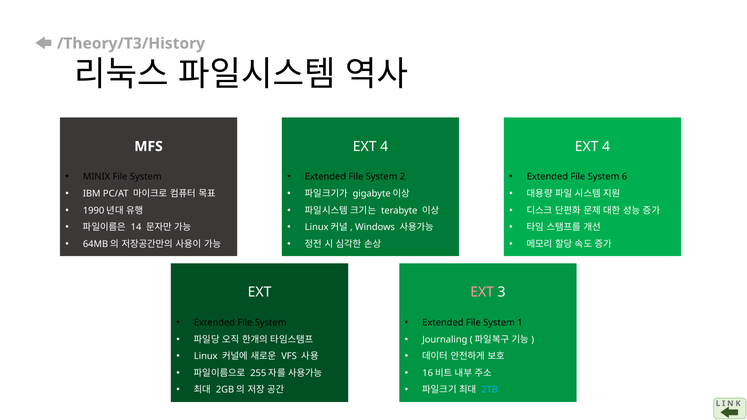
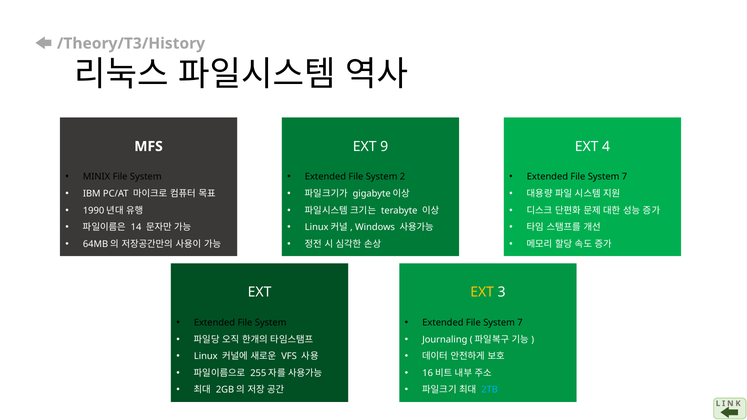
4 at (384, 146): 4 -> 9
6 at (624, 177): 6 -> 7
EXT at (482, 292) colour: pink -> yellow
1 at (520, 323): 1 -> 7
